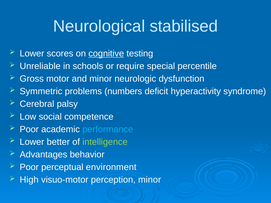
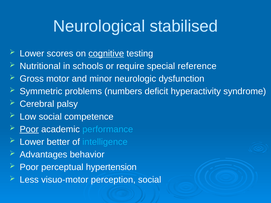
Unreliable: Unreliable -> Nutritional
percentile: percentile -> reference
Poor at (29, 129) underline: none -> present
intelligence colour: light green -> light blue
environment: environment -> hypertension
High: High -> Less
perception minor: minor -> social
